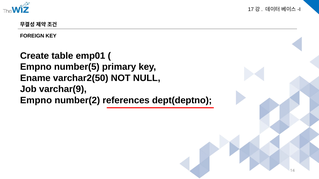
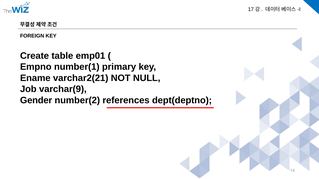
number(5: number(5 -> number(1
varchar2(50: varchar2(50 -> varchar2(21
Empno at (36, 101): Empno -> Gender
